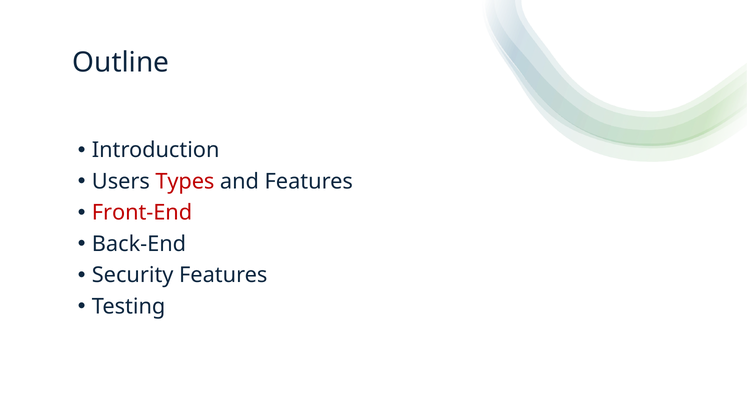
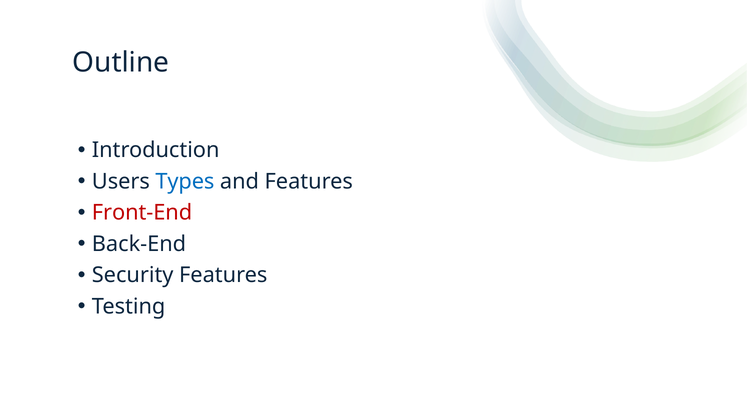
Types colour: red -> blue
